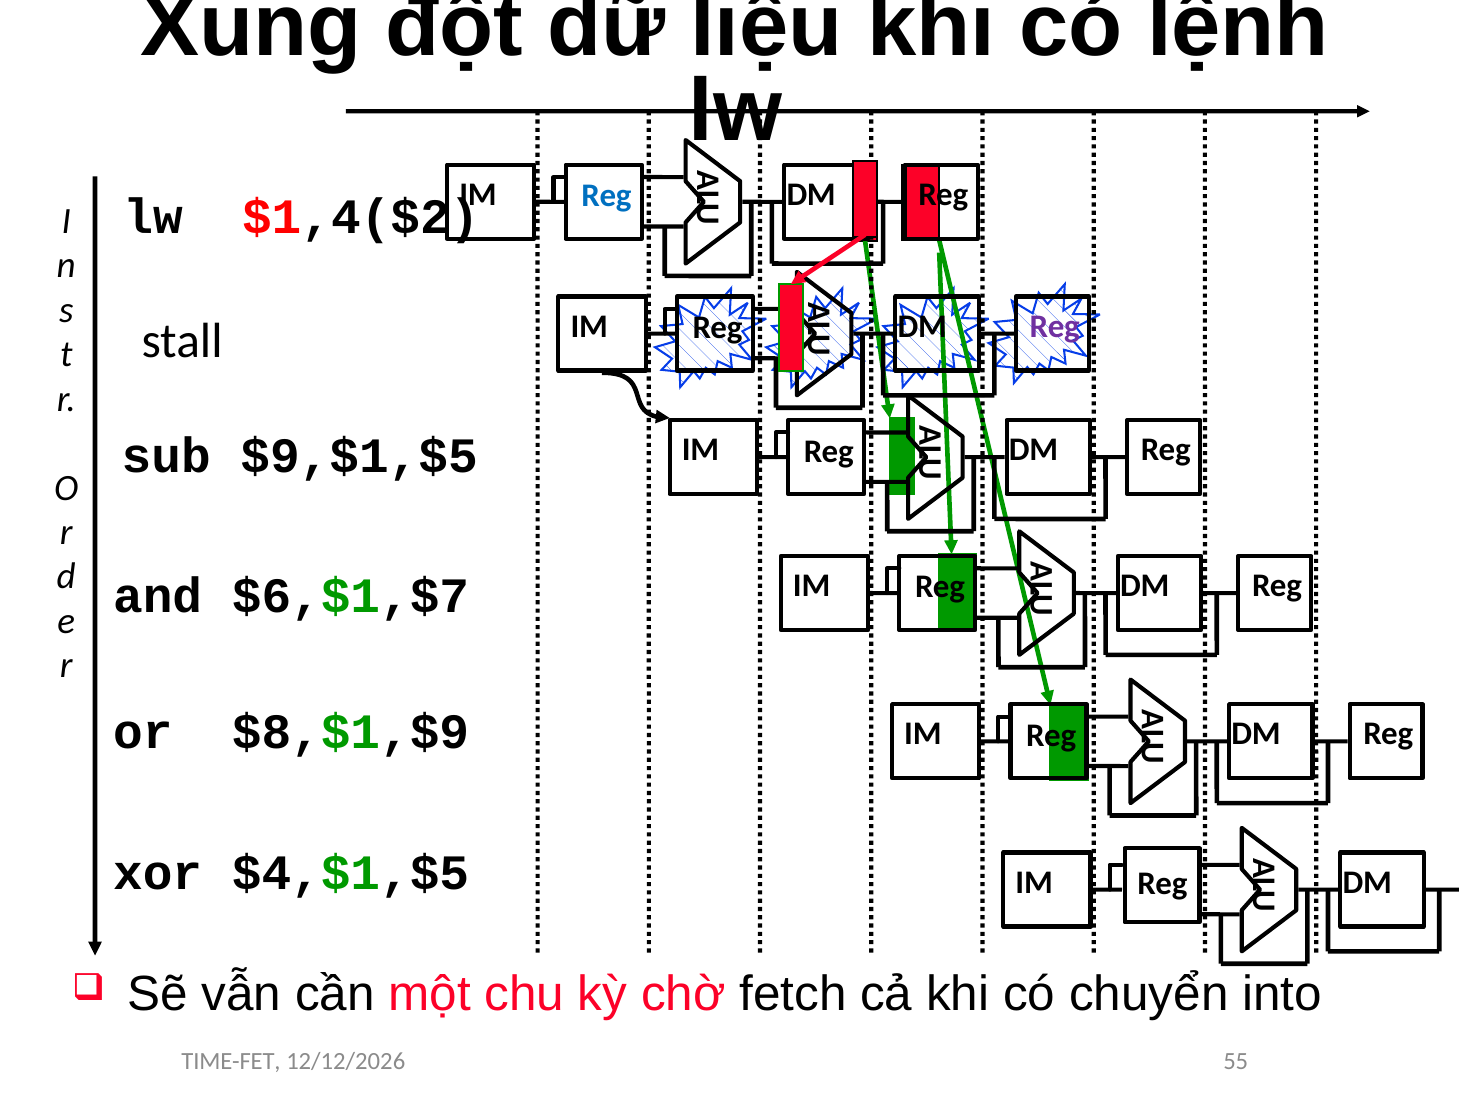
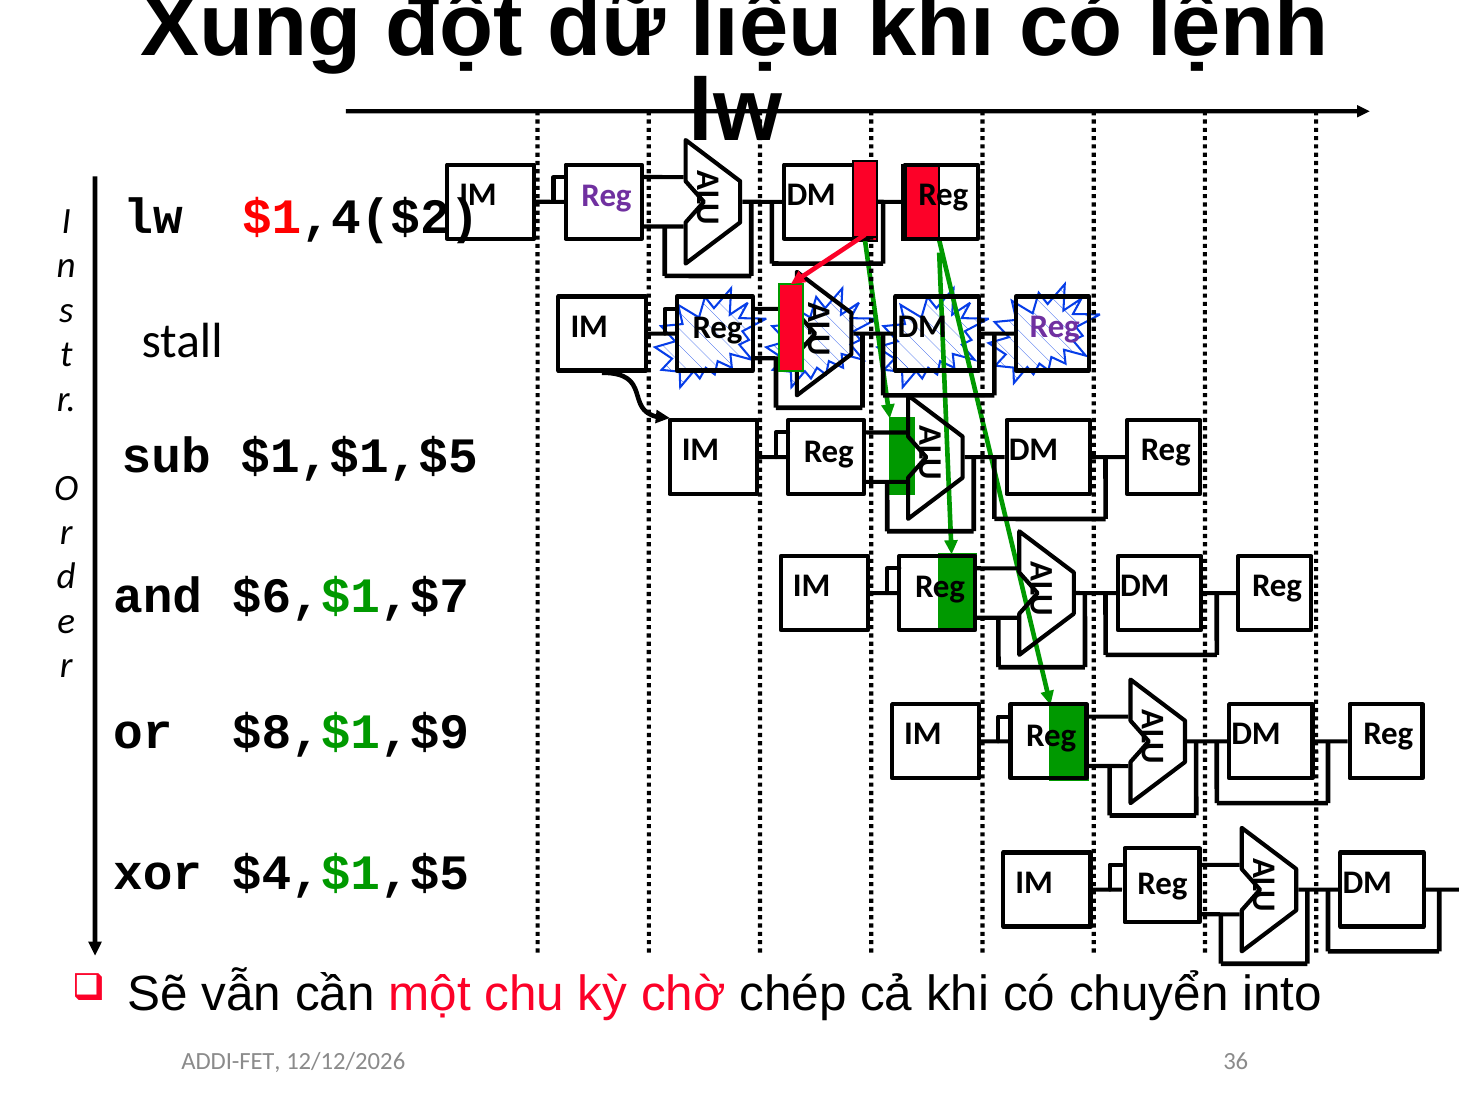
Reg at (606, 196) colour: blue -> purple
$9,$1,$5: $9,$1,$5 -> $1,$1,$5
fetch: fetch -> chép
TIME-FET: TIME-FET -> ADDI-FET
55: 55 -> 36
